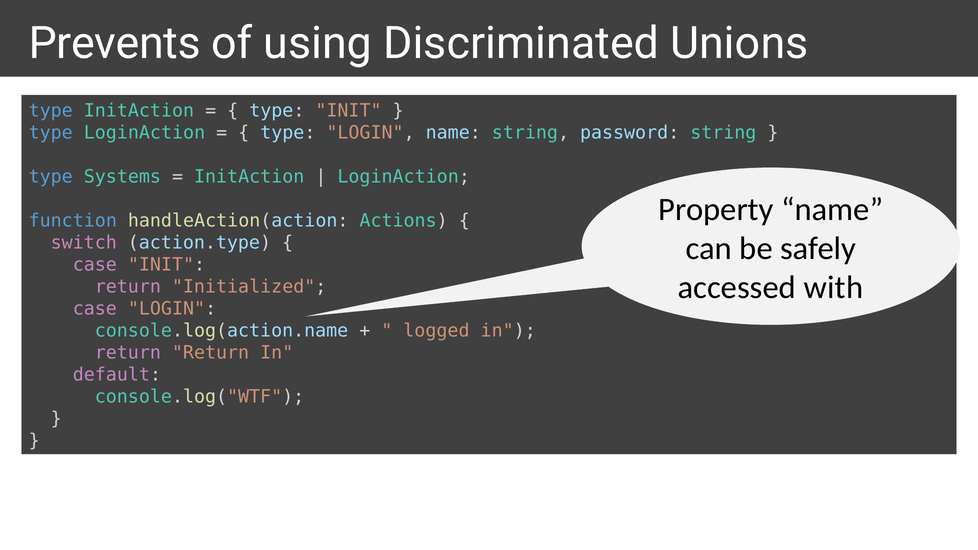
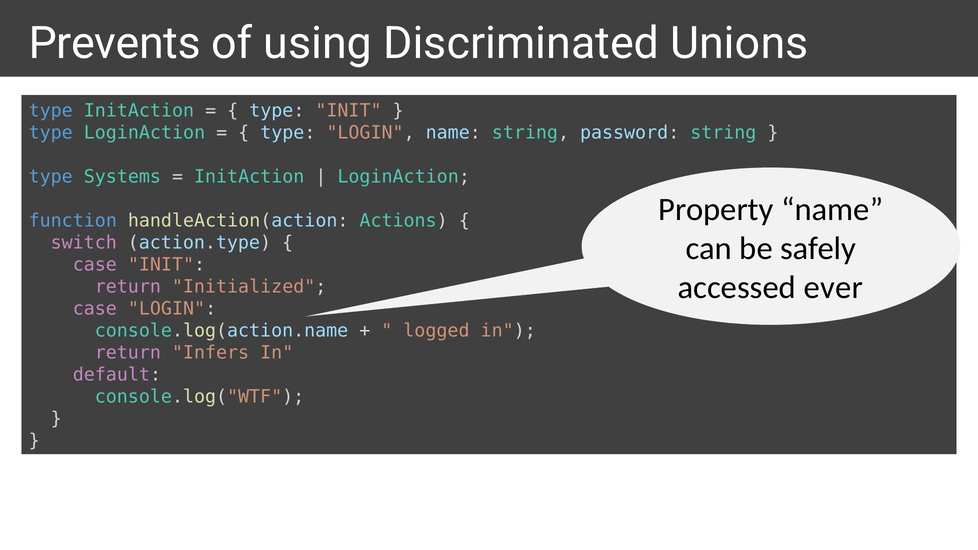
with: with -> ever
return Return: Return -> Infers
